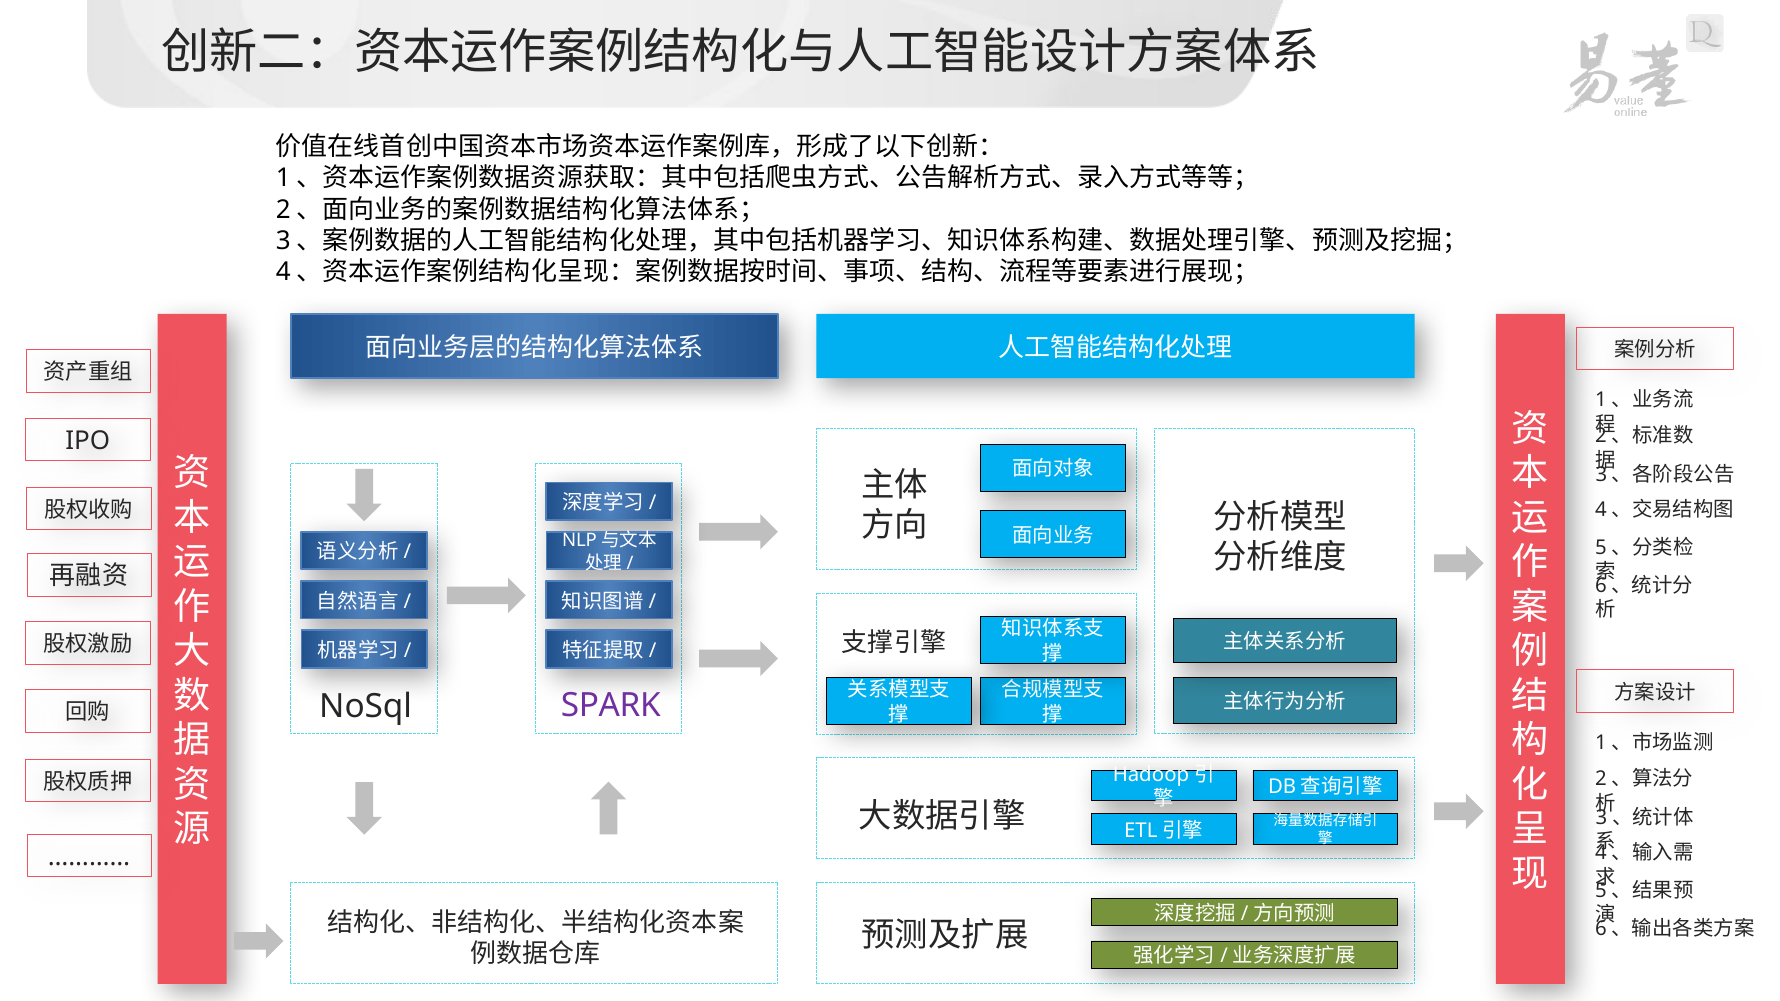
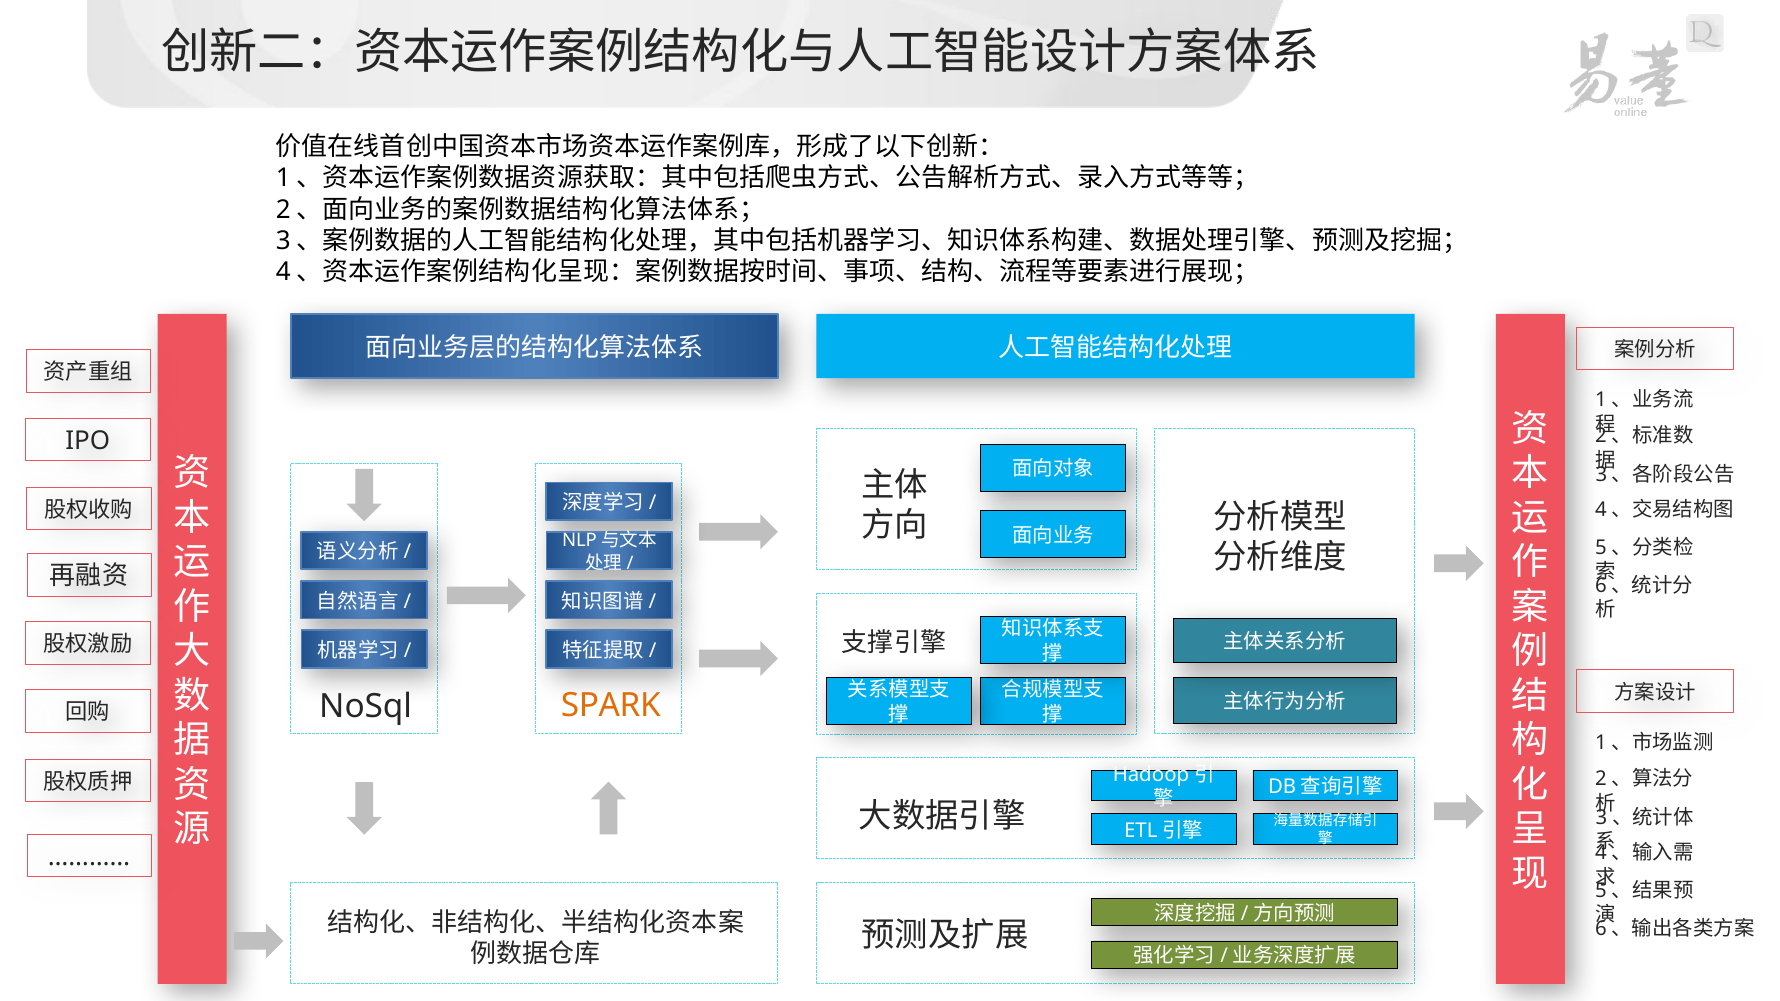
SPARK colour: purple -> orange
